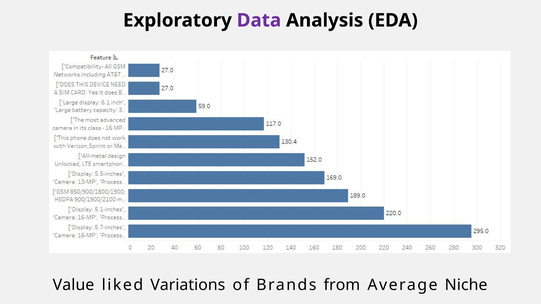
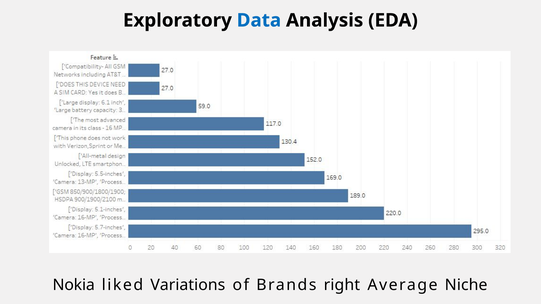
Data colour: purple -> blue
Value: Value -> Nokia
from: from -> right
